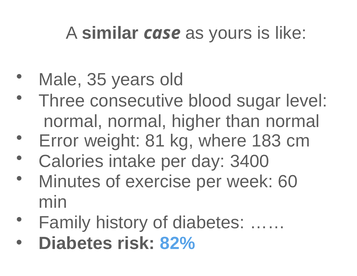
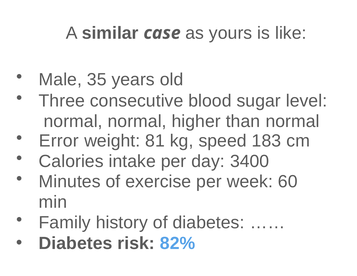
where: where -> speed
